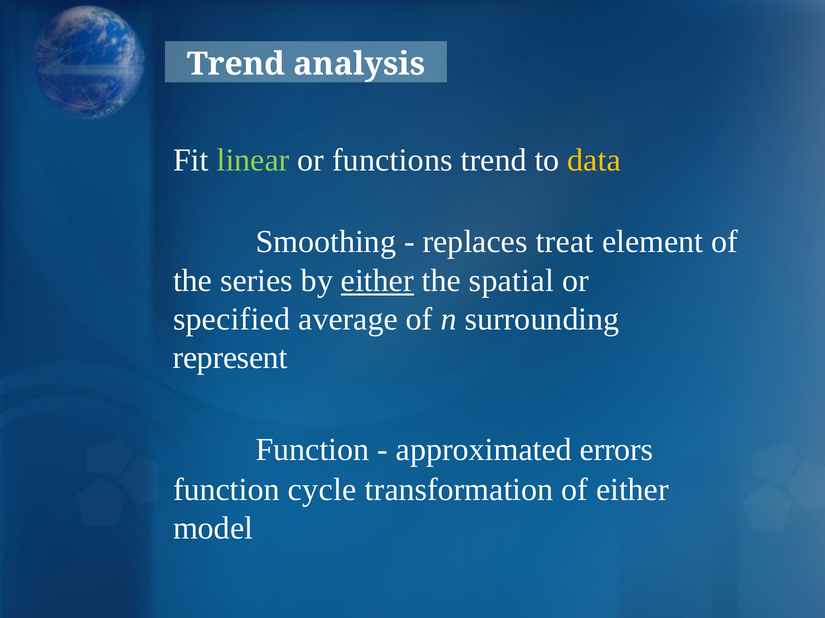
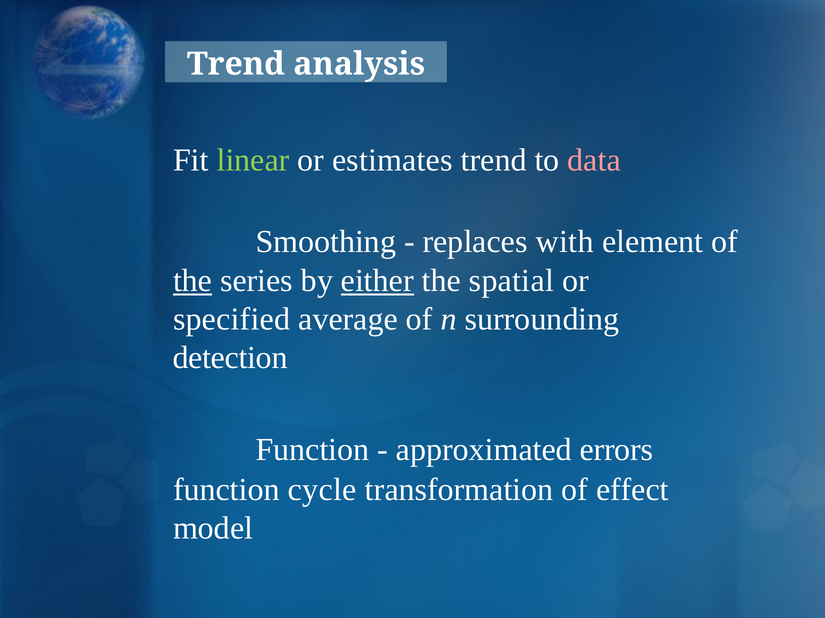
functions: functions -> estimates
data colour: yellow -> pink
treat: treat -> with
the at (193, 281) underline: none -> present
represent: represent -> detection
of either: either -> effect
